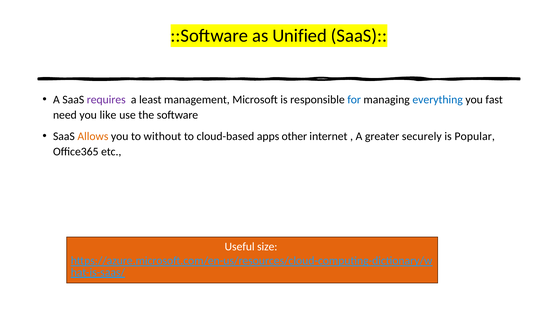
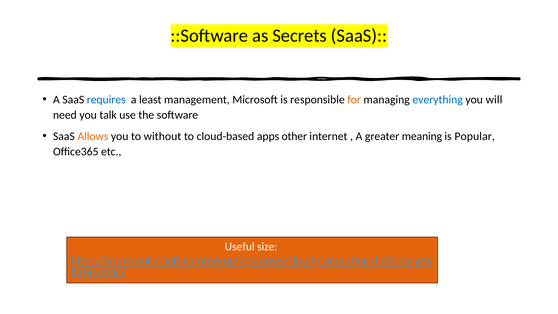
Unified: Unified -> Secrets
requires colour: purple -> blue
for colour: blue -> orange
fast: fast -> will
like: like -> talk
securely: securely -> meaning
